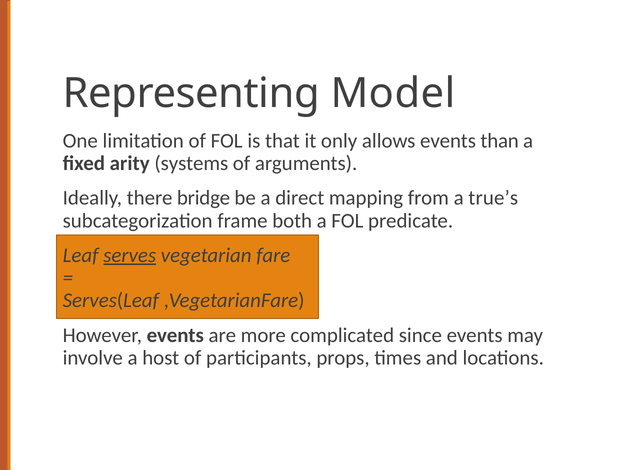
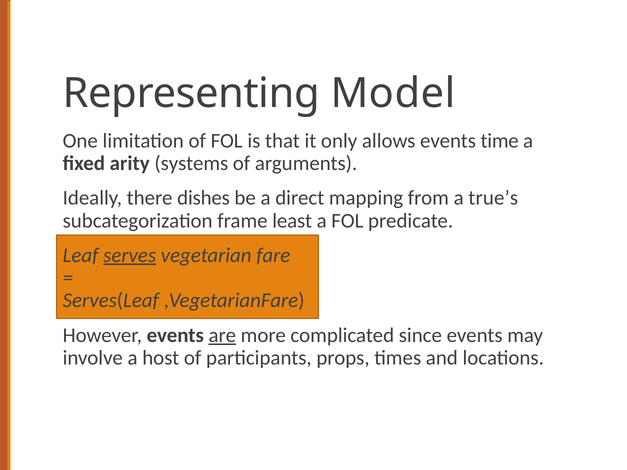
than: than -> time
bridge: bridge -> dishes
both: both -> least
are underline: none -> present
